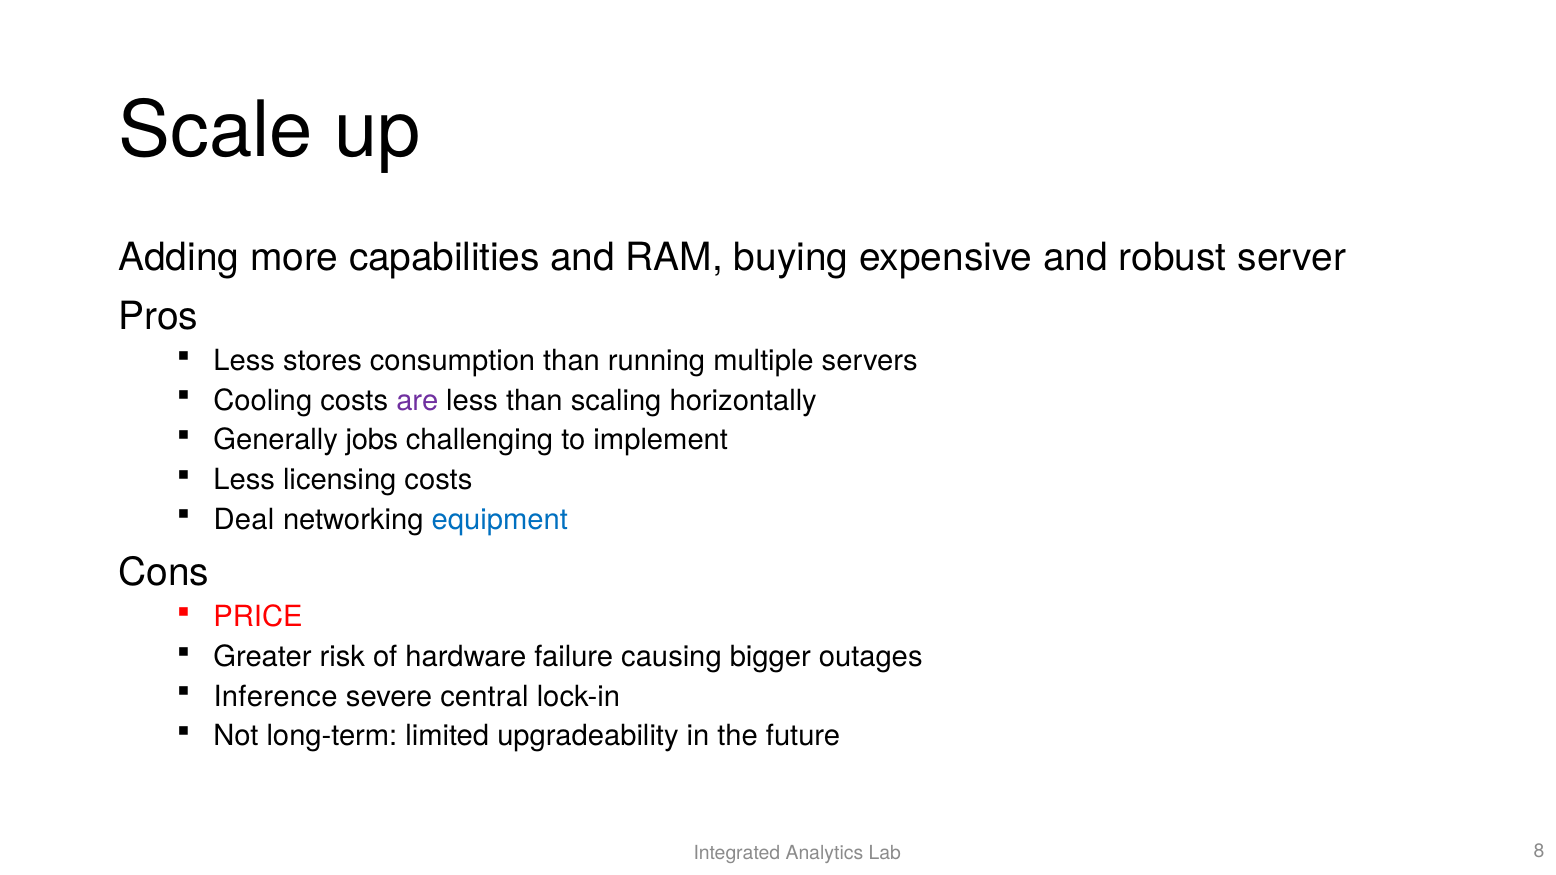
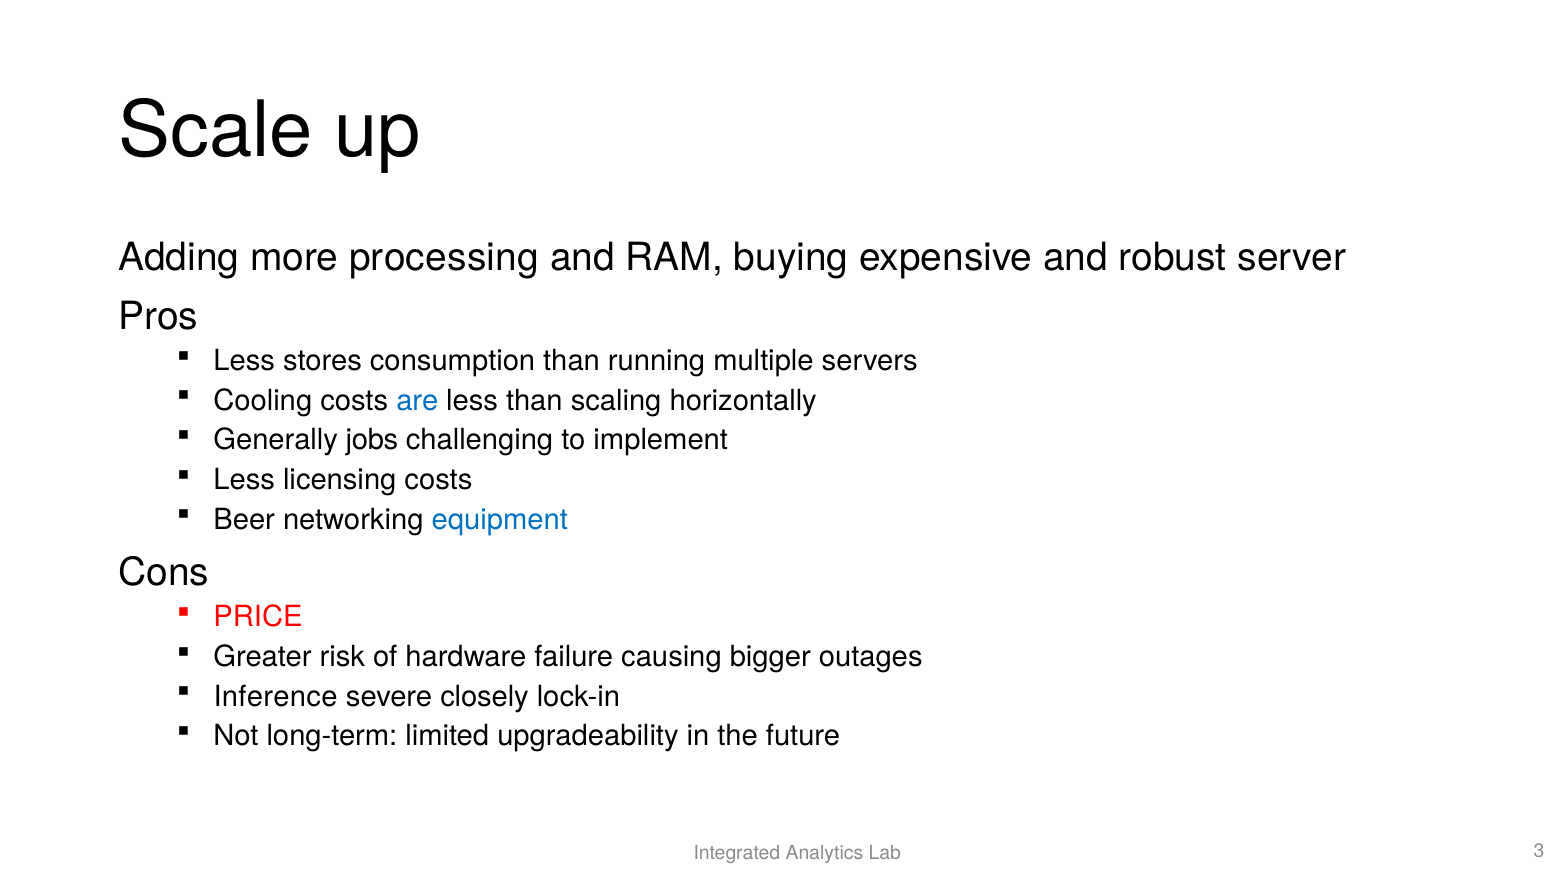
capabilities: capabilities -> processing
are colour: purple -> blue
Deal: Deal -> Beer
central: central -> closely
8: 8 -> 3
